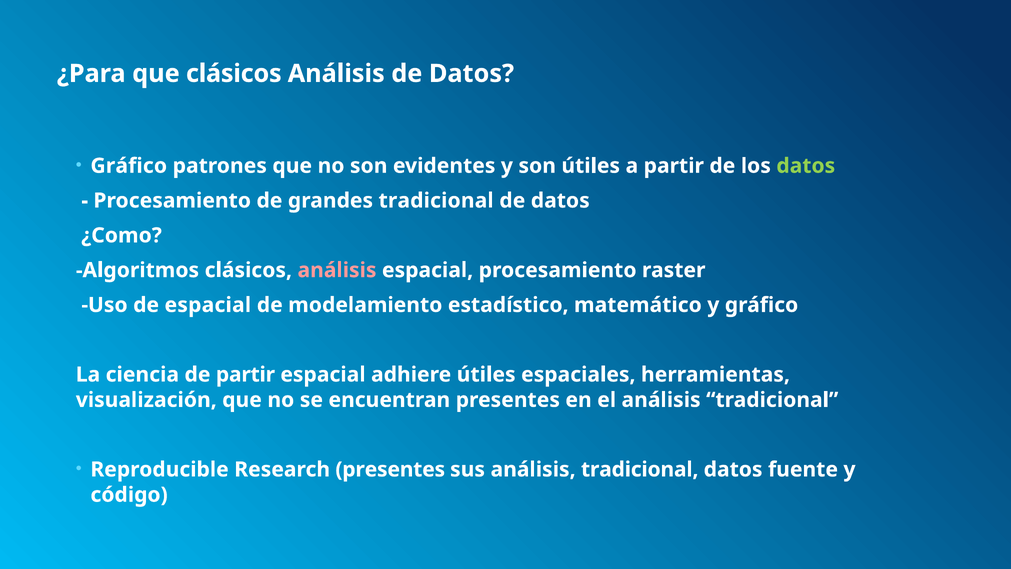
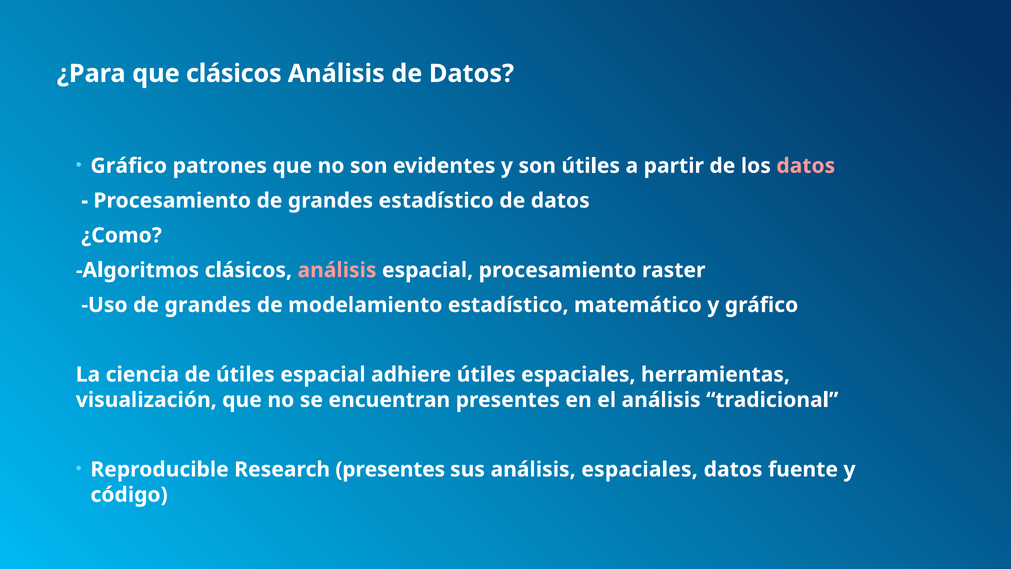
datos at (806, 166) colour: light green -> pink
grandes tradicional: tradicional -> estadístico
Uso de espacial: espacial -> grandes
de partir: partir -> útiles
sus análisis tradicional: tradicional -> espaciales
